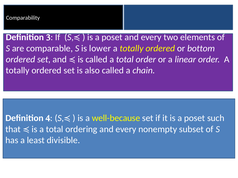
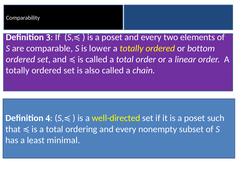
well-because: well-because -> well-directed
divisible: divisible -> minimal
